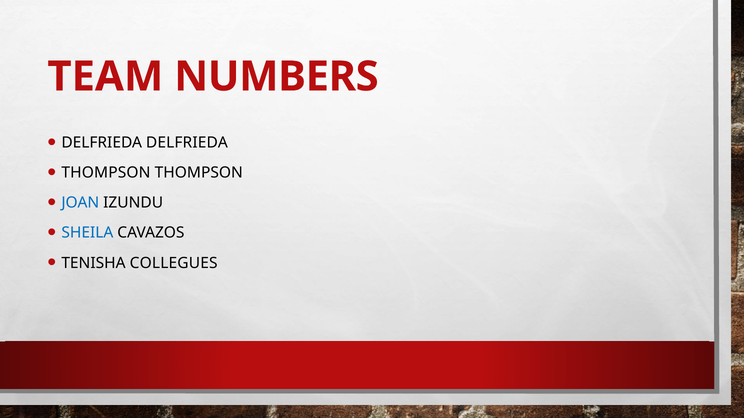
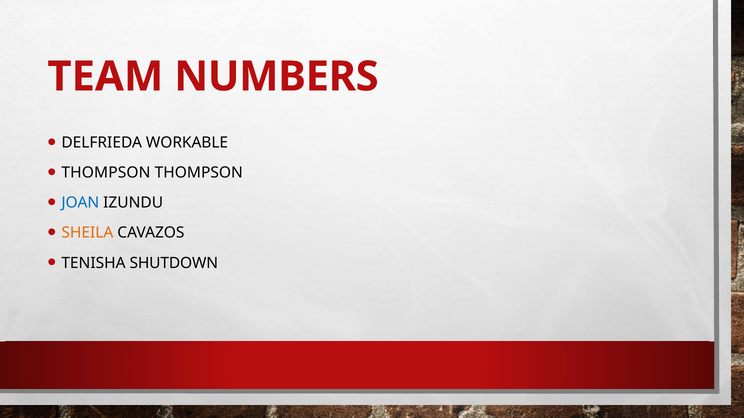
DELFRIEDA DELFRIEDA: DELFRIEDA -> WORKABLE
SHEILA colour: blue -> orange
COLLEGUES: COLLEGUES -> SHUTDOWN
